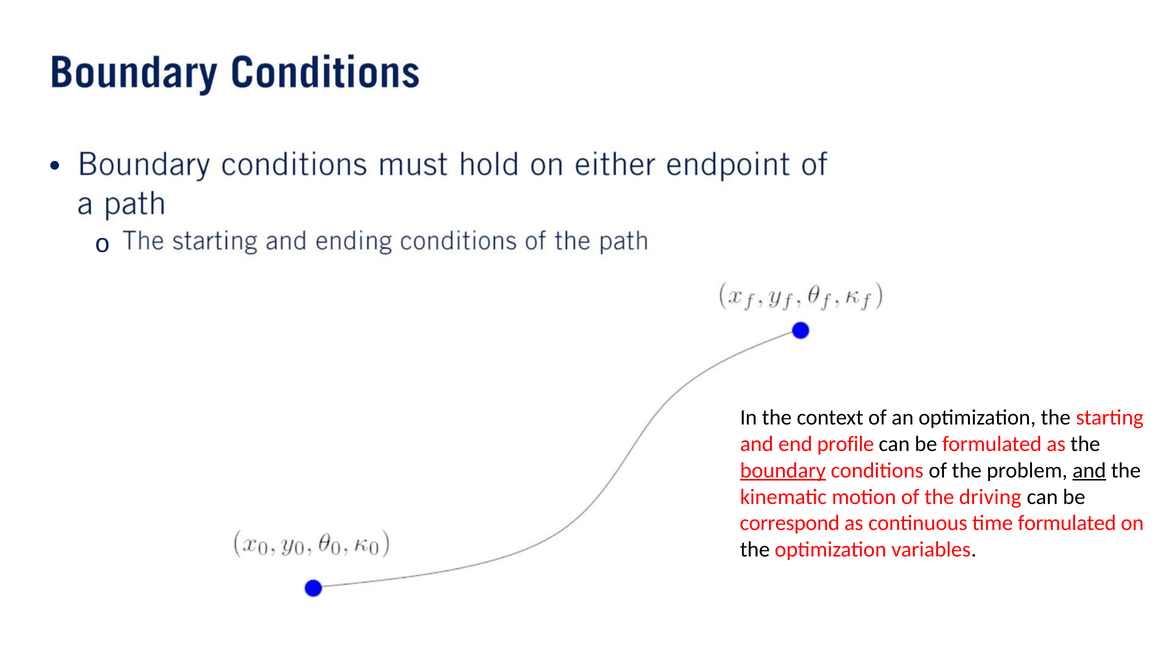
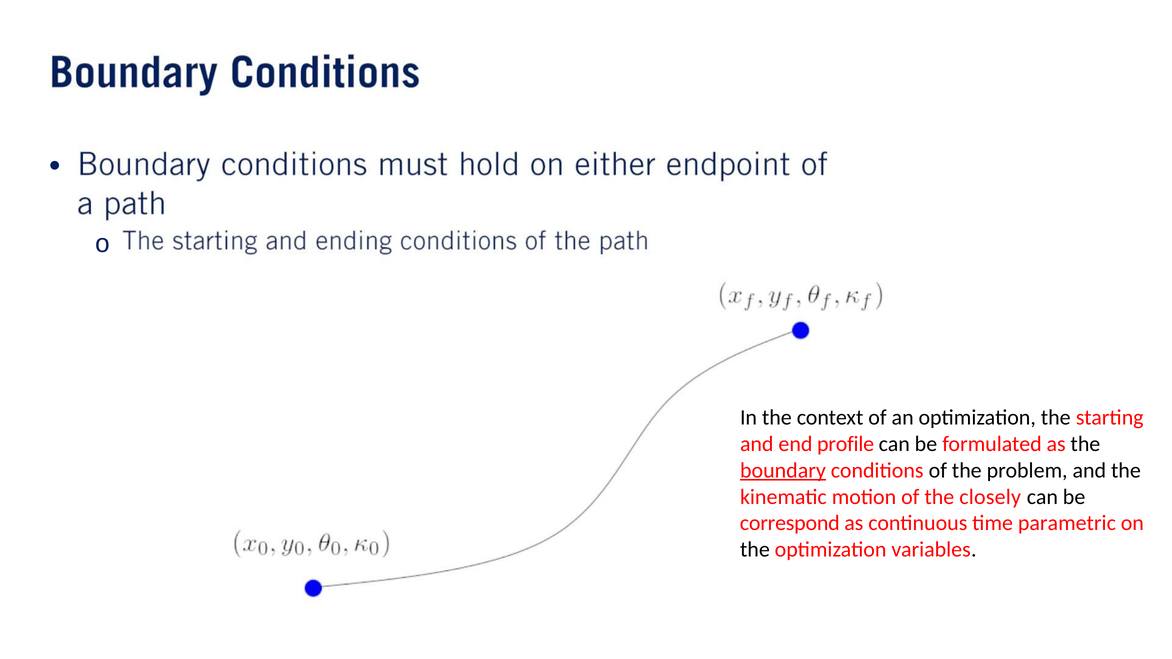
and at (1089, 471) underline: present -> none
driving: driving -> closely
time formulated: formulated -> parametric
